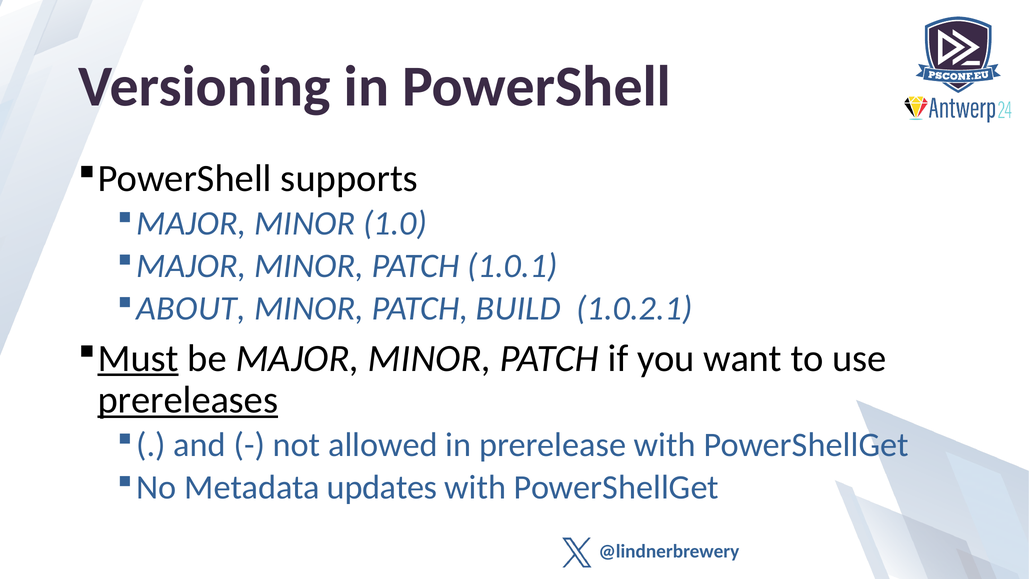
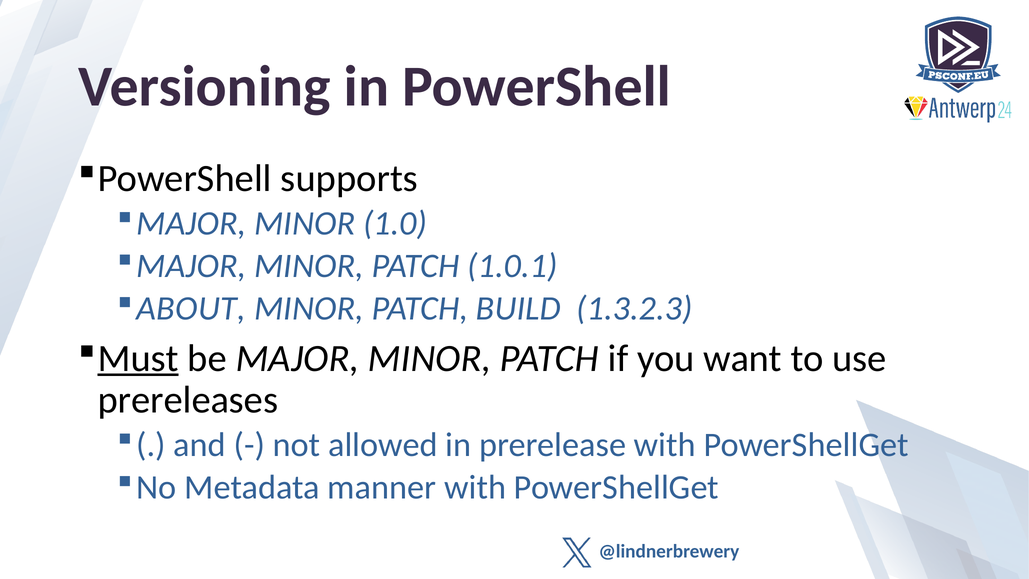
1.0.2.1: 1.0.2.1 -> 1.3.2.3
prereleases underline: present -> none
updates: updates -> manner
